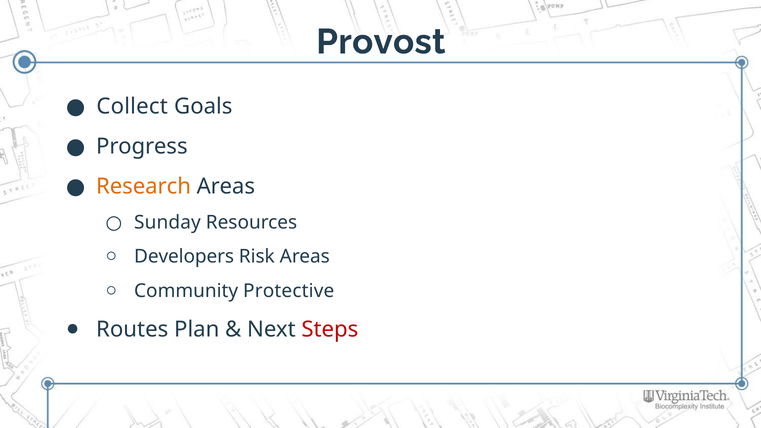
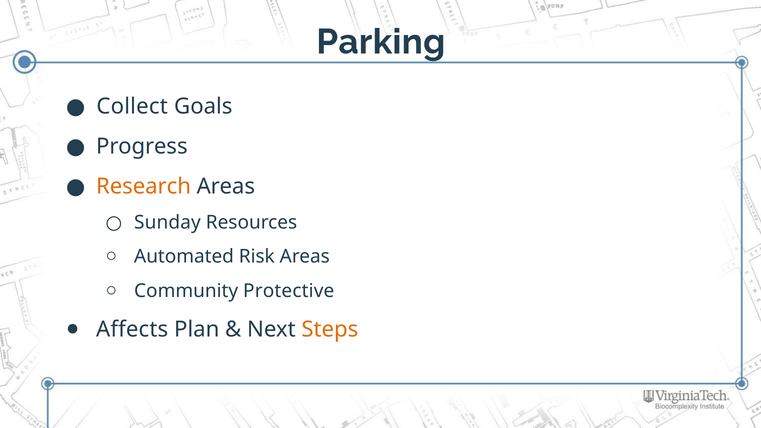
Provost: Provost -> Parking
Developers: Developers -> Automated
Routes: Routes -> Affects
Steps colour: red -> orange
